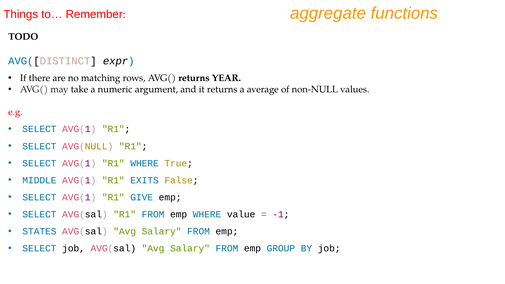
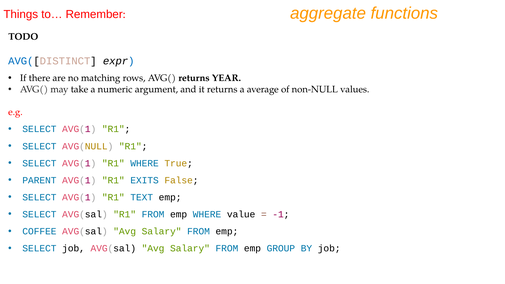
MIDDLE: MIDDLE -> PARENT
GIVE: GIVE -> TEXT
STATES: STATES -> COFFEE
